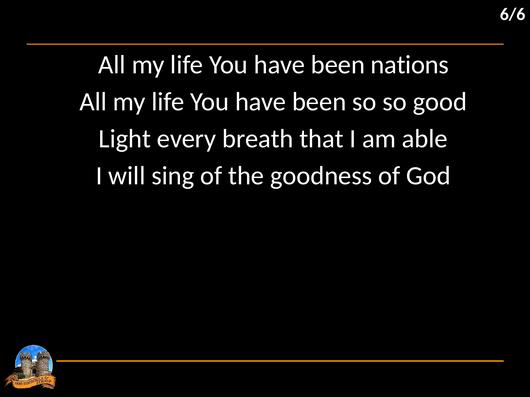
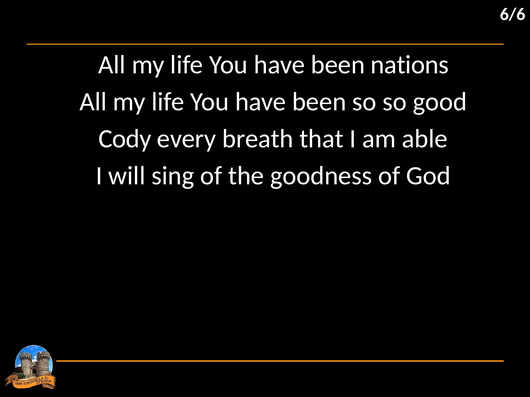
Light: Light -> Cody
